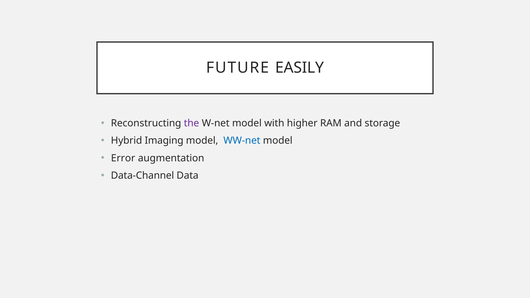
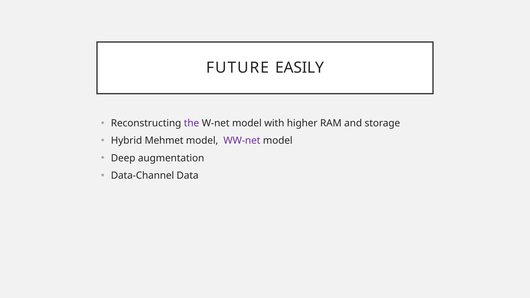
Imaging: Imaging -> Mehmet
WW-net colour: blue -> purple
Error: Error -> Deep
